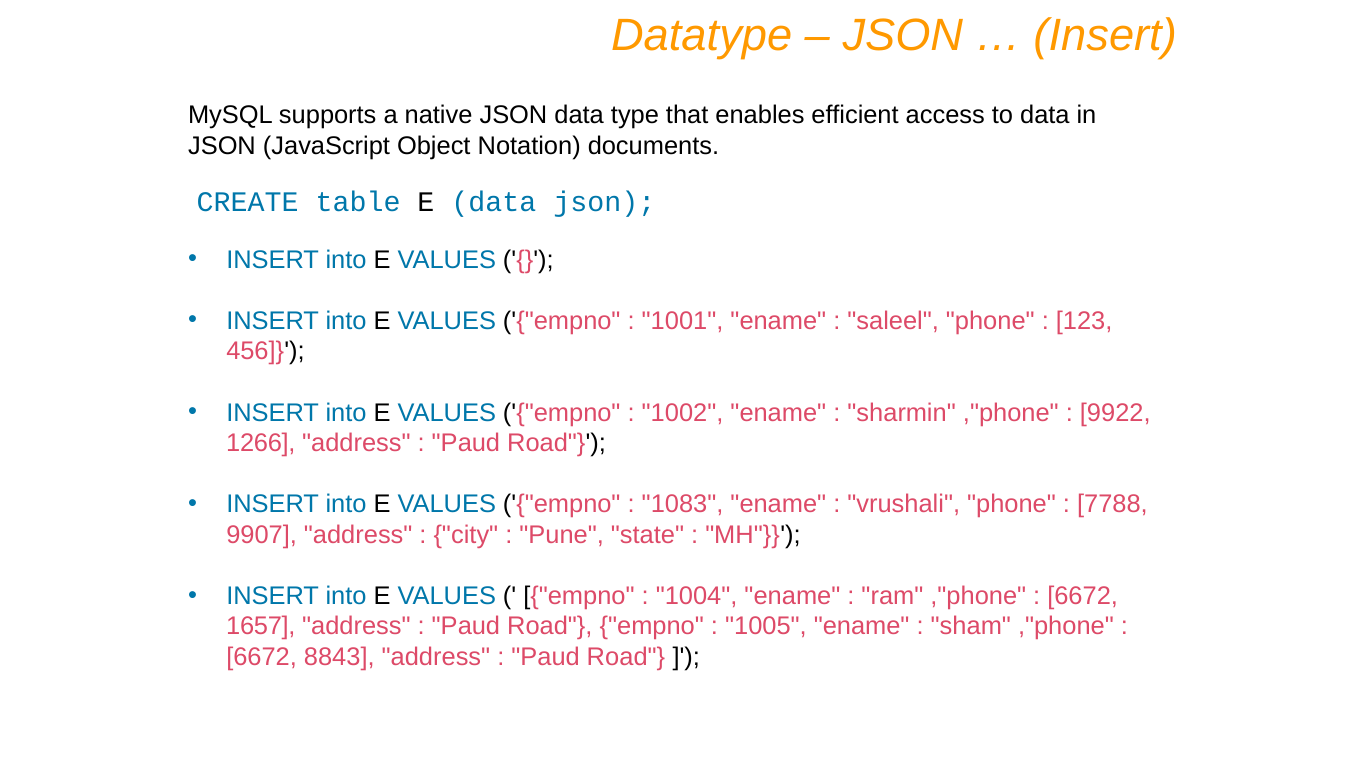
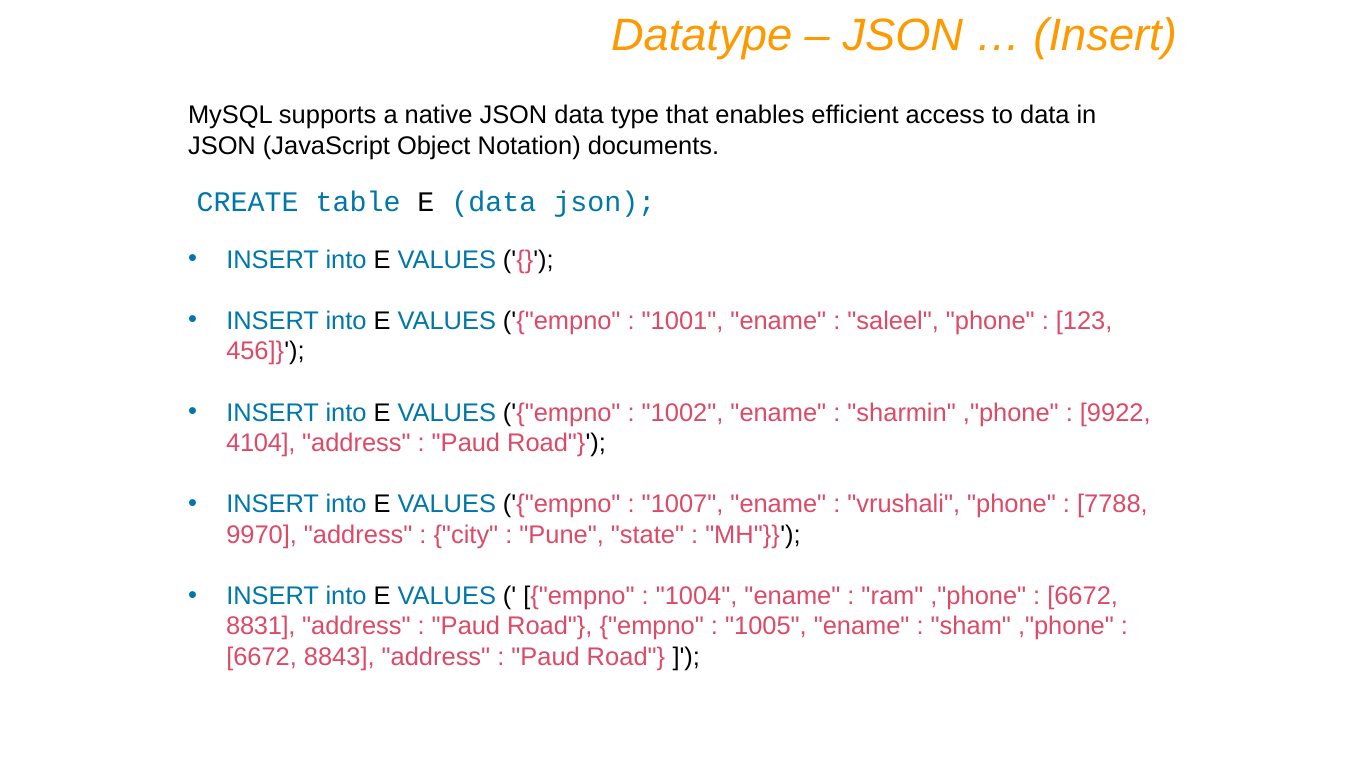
1266: 1266 -> 4104
1083: 1083 -> 1007
9907: 9907 -> 9970
1657: 1657 -> 8831
